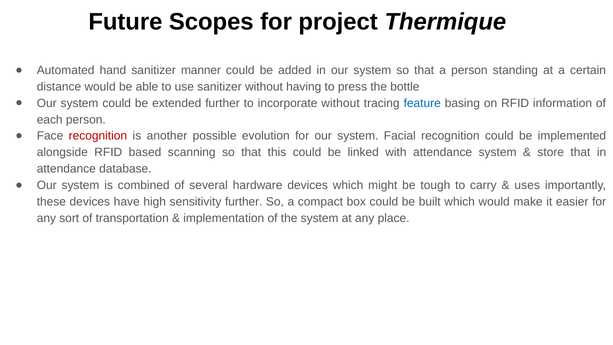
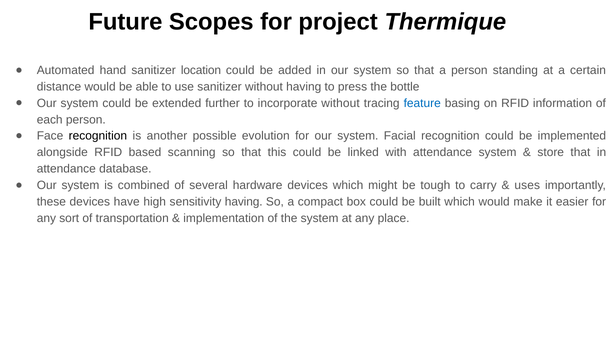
manner: manner -> location
recognition at (98, 136) colour: red -> black
sensitivity further: further -> having
